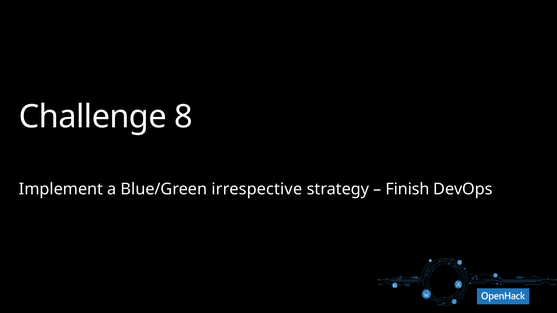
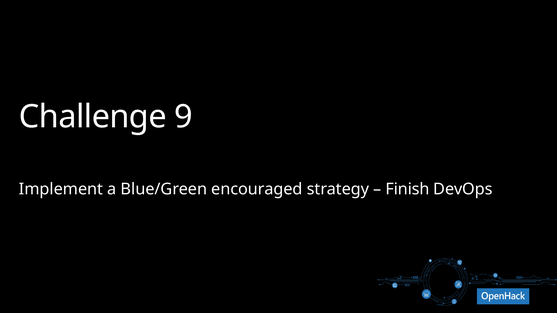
8: 8 -> 9
irrespective: irrespective -> encouraged
